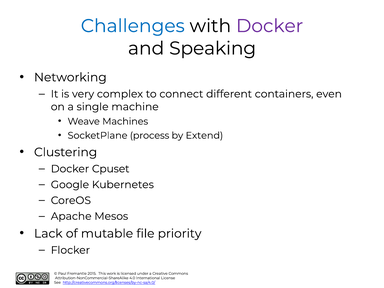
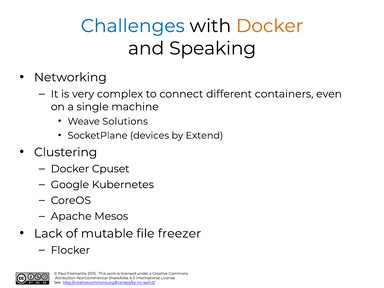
Docker at (270, 26) colour: purple -> orange
Machines: Machines -> Solutions
process: process -> devices
priority: priority -> freezer
